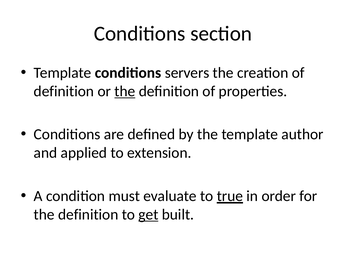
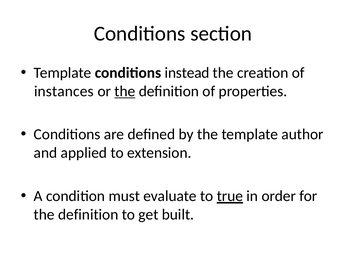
servers: servers -> instead
definition at (64, 91): definition -> instances
get underline: present -> none
